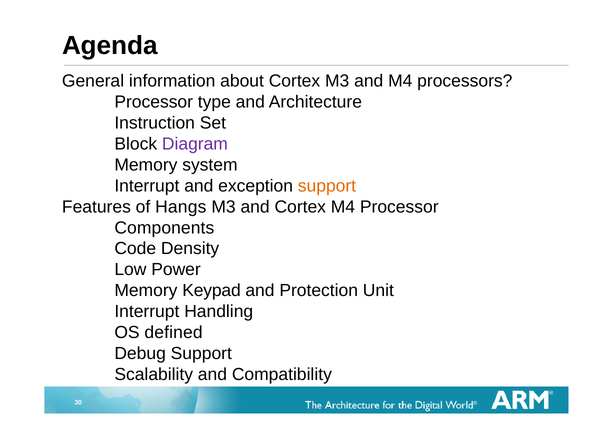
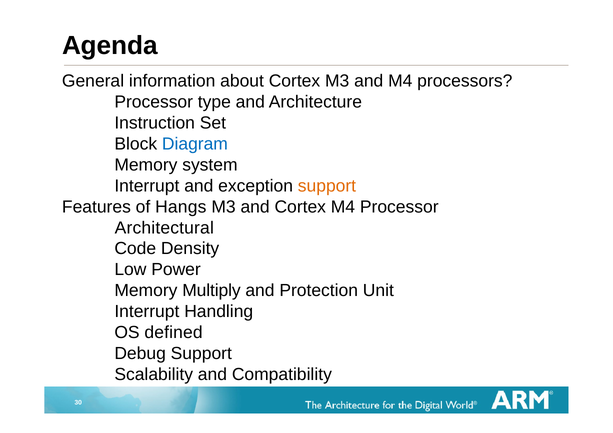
Diagram colour: purple -> blue
Components: Components -> Architectural
Keypad: Keypad -> Multiply
